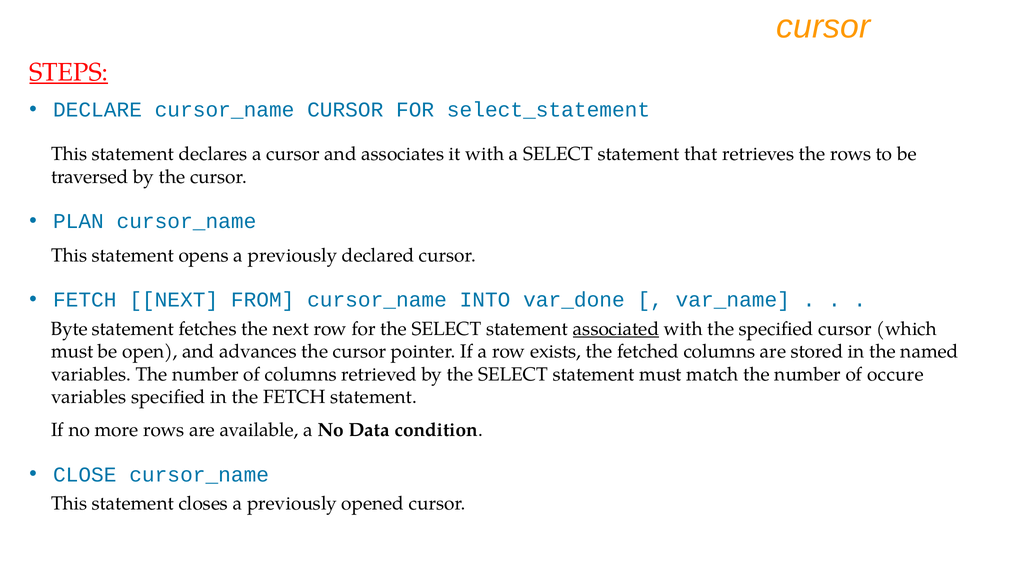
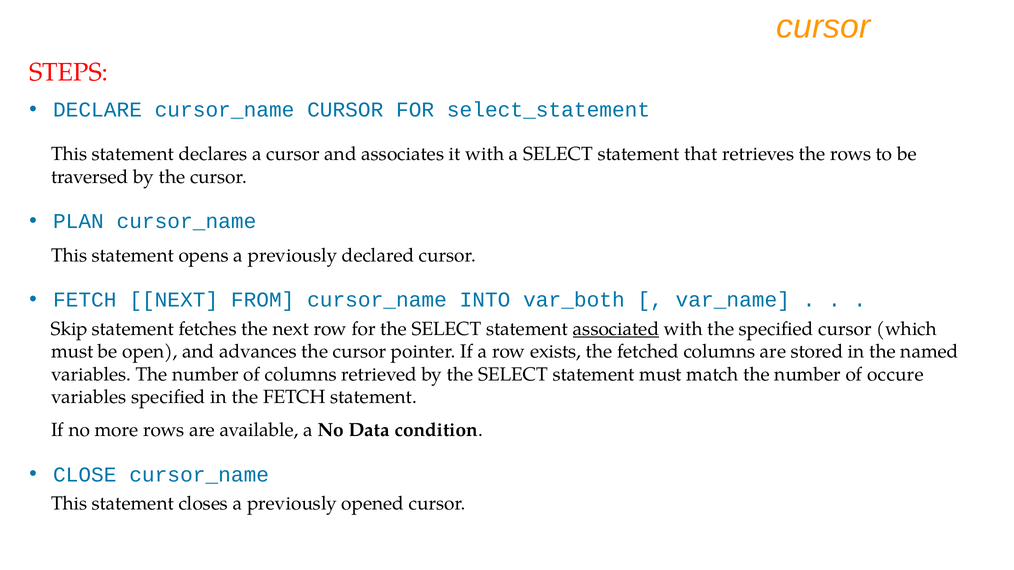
STEPS underline: present -> none
var_done: var_done -> var_both
Byte: Byte -> Skip
